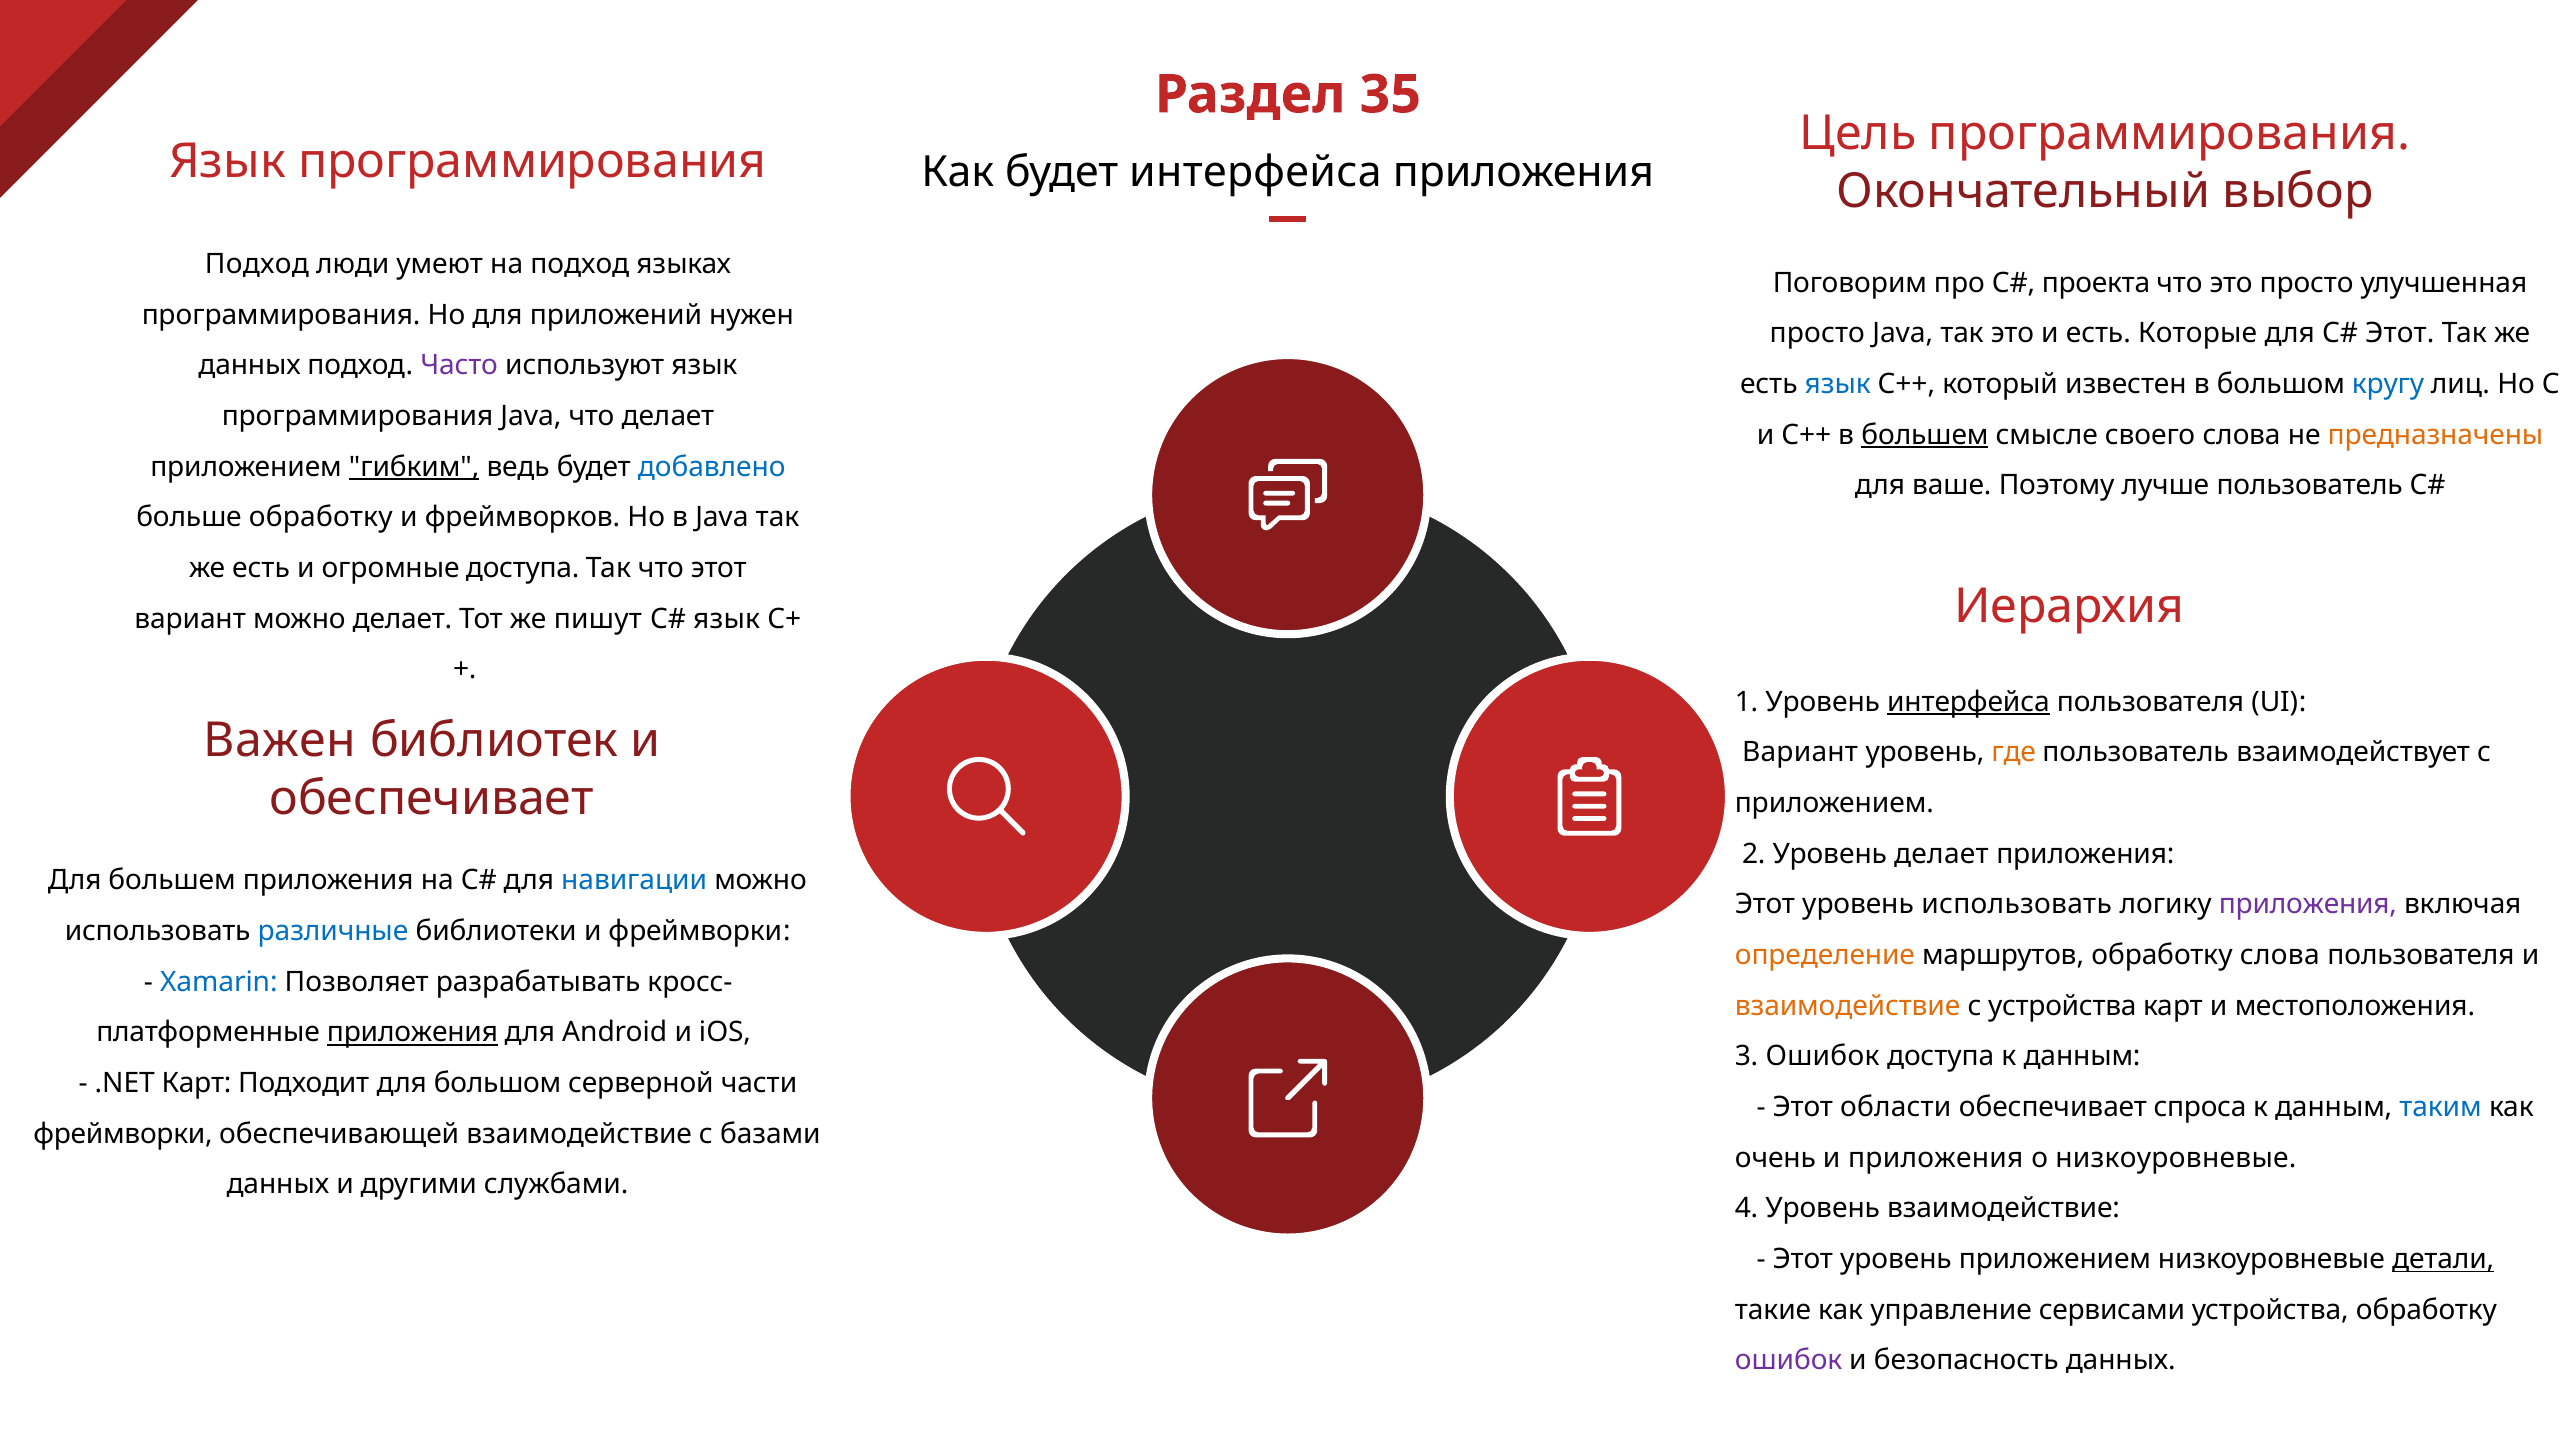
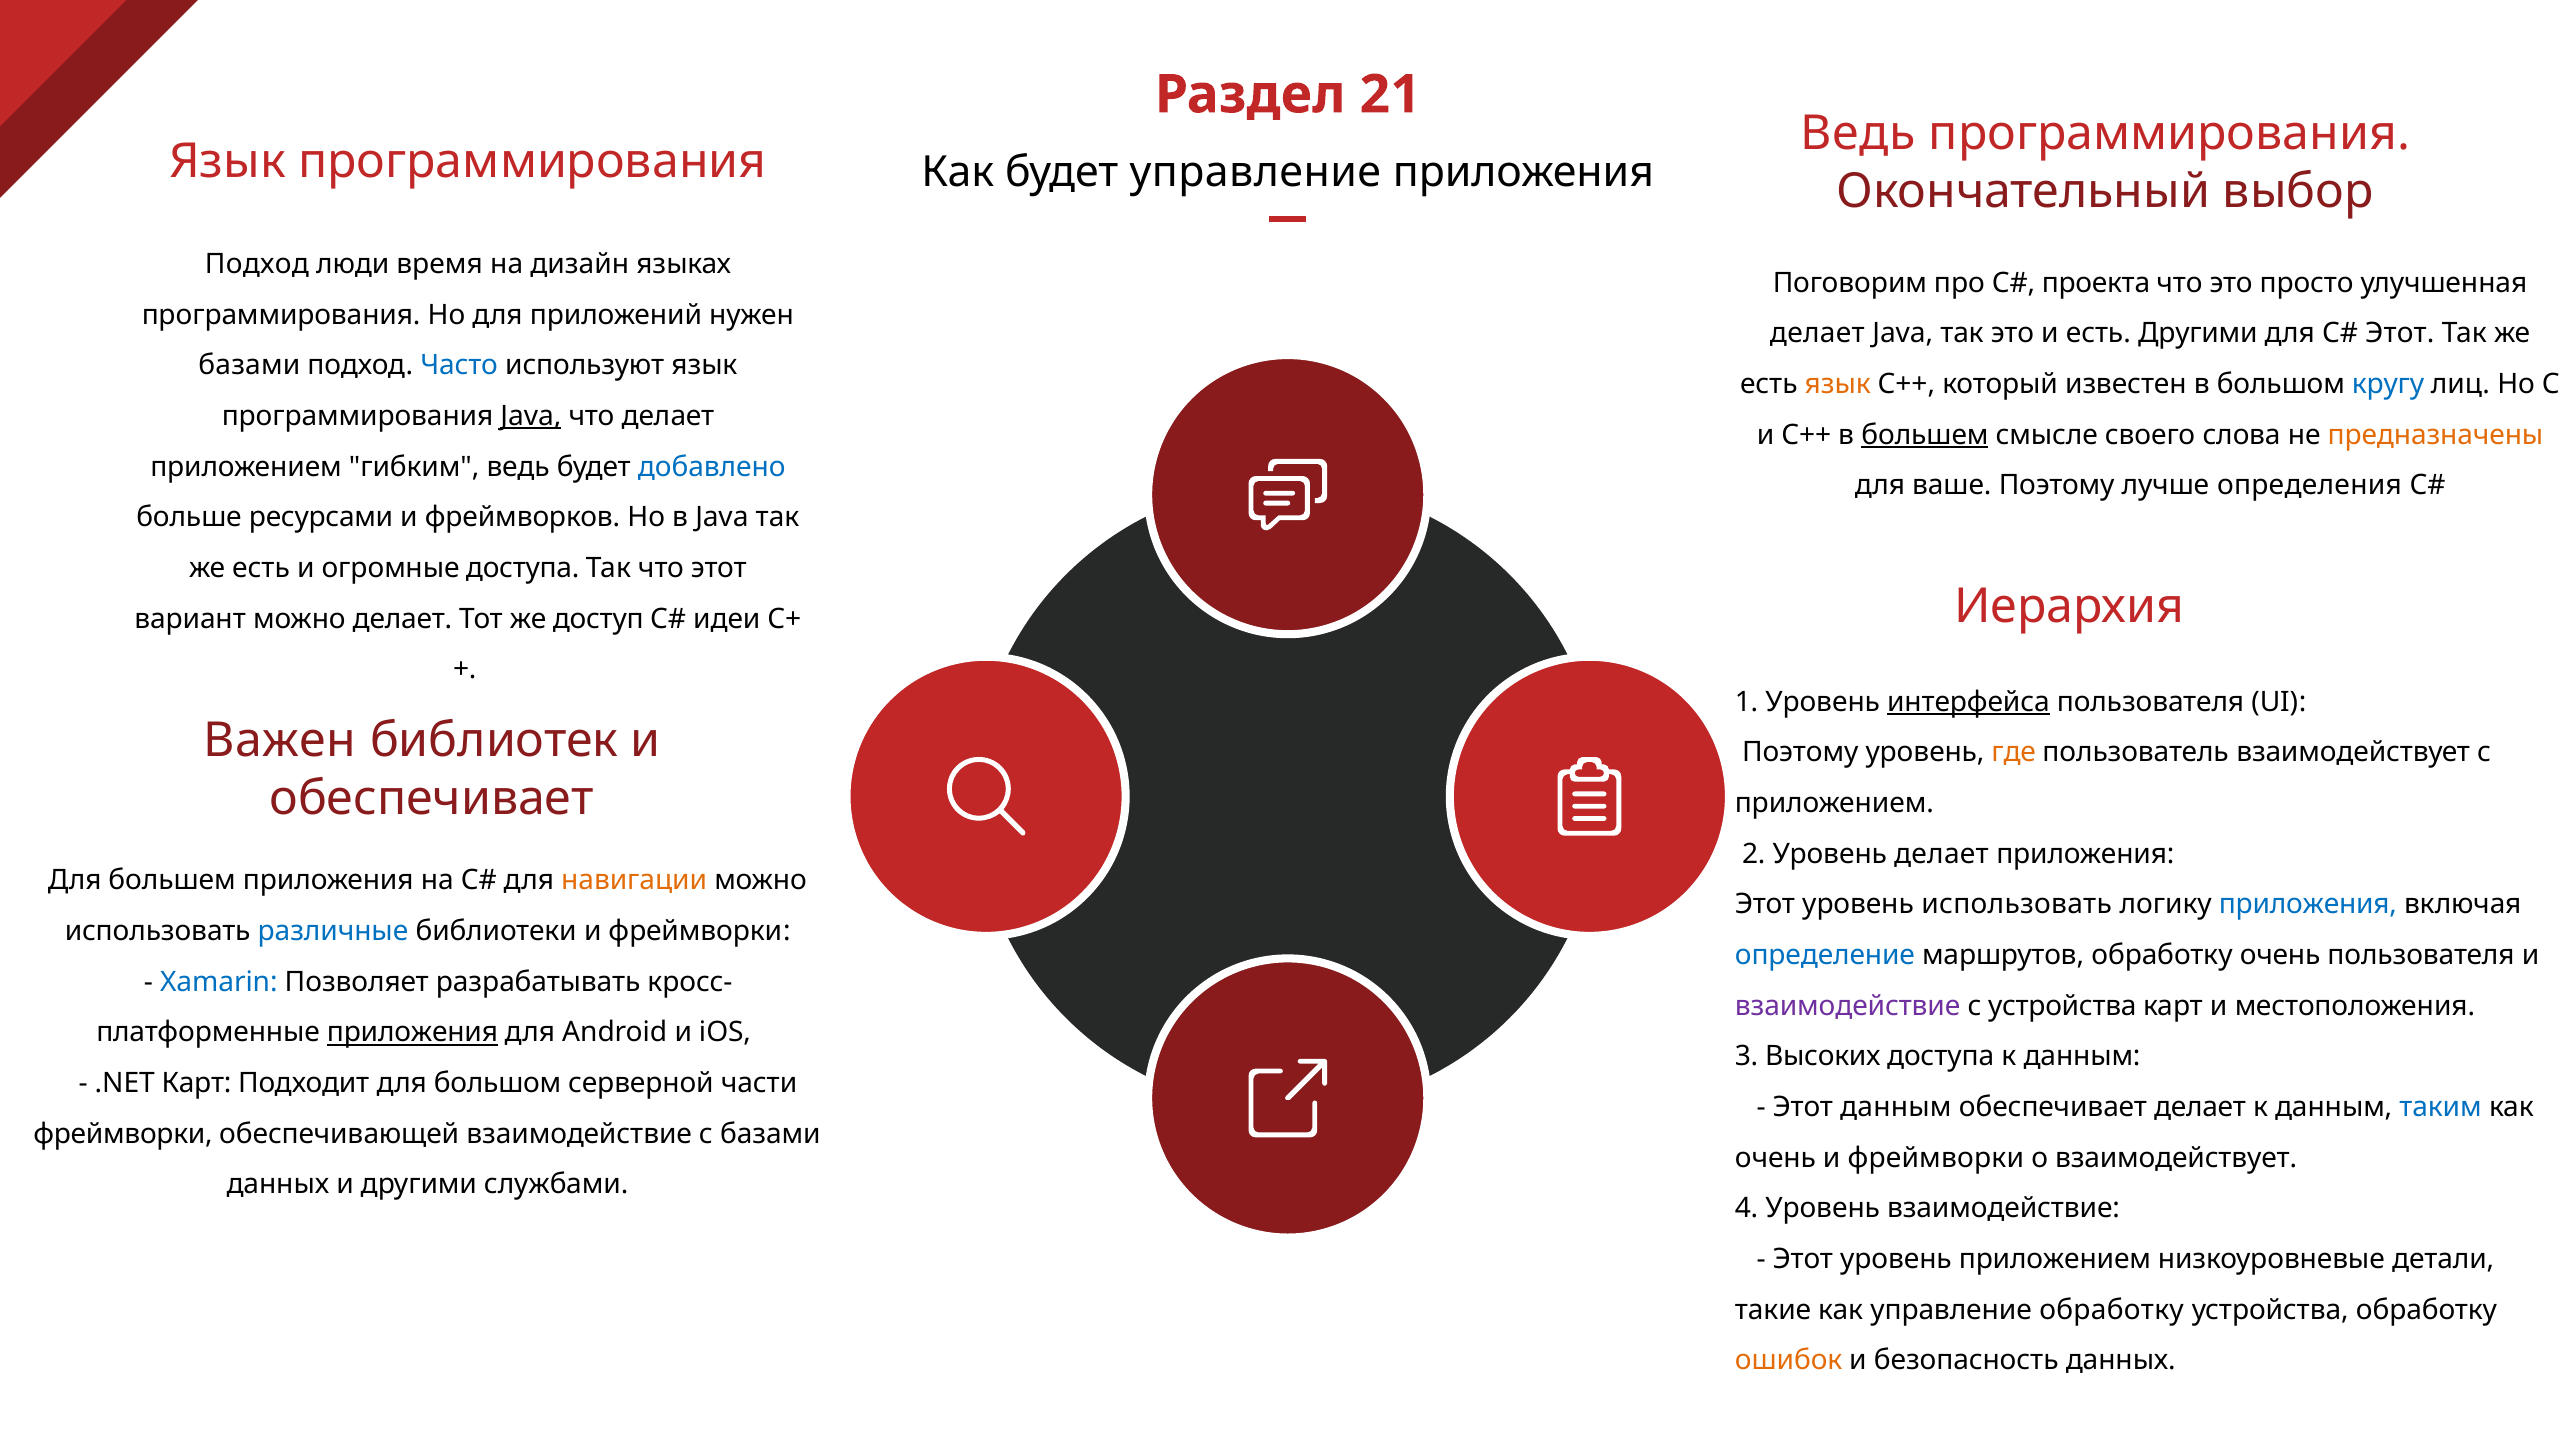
35: 35 -> 21
Цель at (1858, 133): Цель -> Ведь
будет интерфейса: интерфейса -> управление
умеют: умеют -> время
на подход: подход -> дизайн
просто at (1817, 334): просто -> делает
есть Которые: Которые -> Другими
данных at (250, 365): данных -> базами
Часто colour: purple -> blue
язык at (1838, 384) colour: blue -> orange
Java at (531, 416) underline: none -> present
гибким underline: present -> none
лучше пользователь: пользователь -> определения
больше обработку: обработку -> ресурсами
пишут: пишут -> доступ
язык at (727, 619): язык -> идеи
Вариант at (1800, 753): Вариант -> Поэтому
навигации colour: blue -> orange
приложения at (2308, 905) colour: purple -> blue
определение colour: orange -> blue
обработку слова: слова -> очень
взаимодействие at (1848, 1006) colour: orange -> purple
3 Ошибок: Ошибок -> Высоких
Этот области: области -> данным
обеспечивает спроса: спроса -> делает
приложения at (1936, 1158): приложения -> фреймворки
о низкоуровневые: низкоуровневые -> взаимодействует
детали underline: present -> none
управление сервисами: сервисами -> обработку
ошибок at (1789, 1361) colour: purple -> orange
